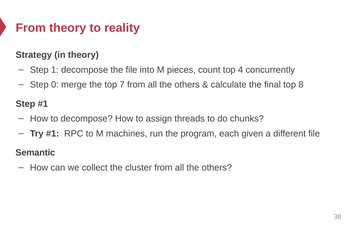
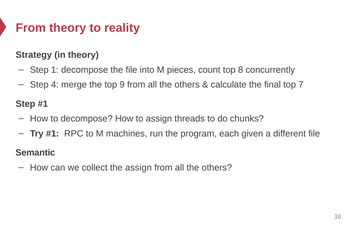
4: 4 -> 8
0: 0 -> 4
7: 7 -> 9
8: 8 -> 7
the cluster: cluster -> assign
